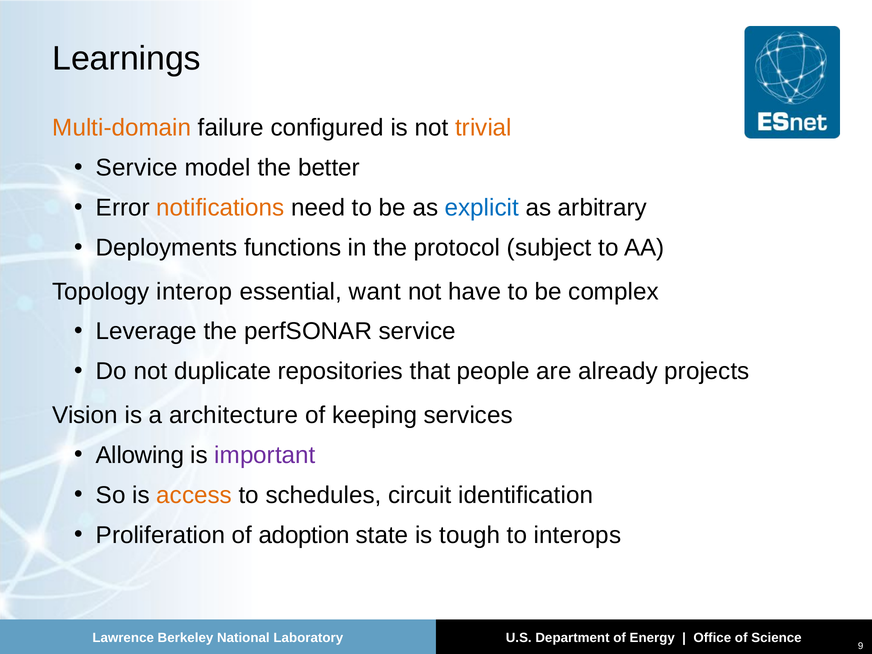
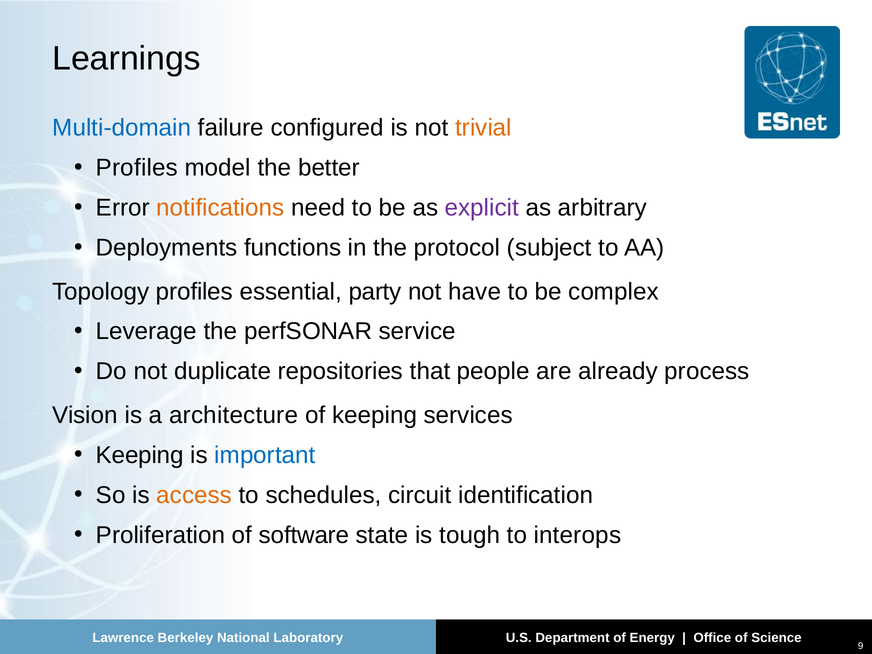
Multi-domain colour: orange -> blue
Service at (137, 168): Service -> Profiles
explicit colour: blue -> purple
Topology interop: interop -> profiles
want: want -> party
projects: projects -> process
Allowing at (140, 455): Allowing -> Keeping
important colour: purple -> blue
adoption: adoption -> software
